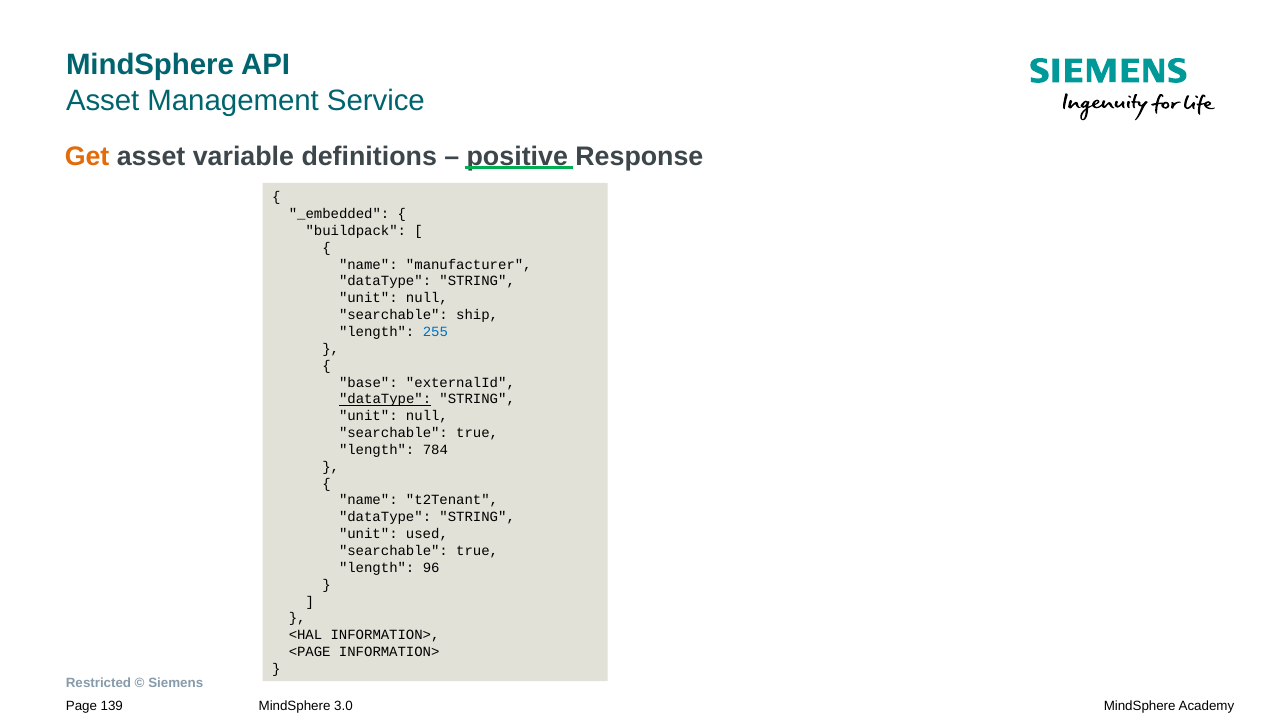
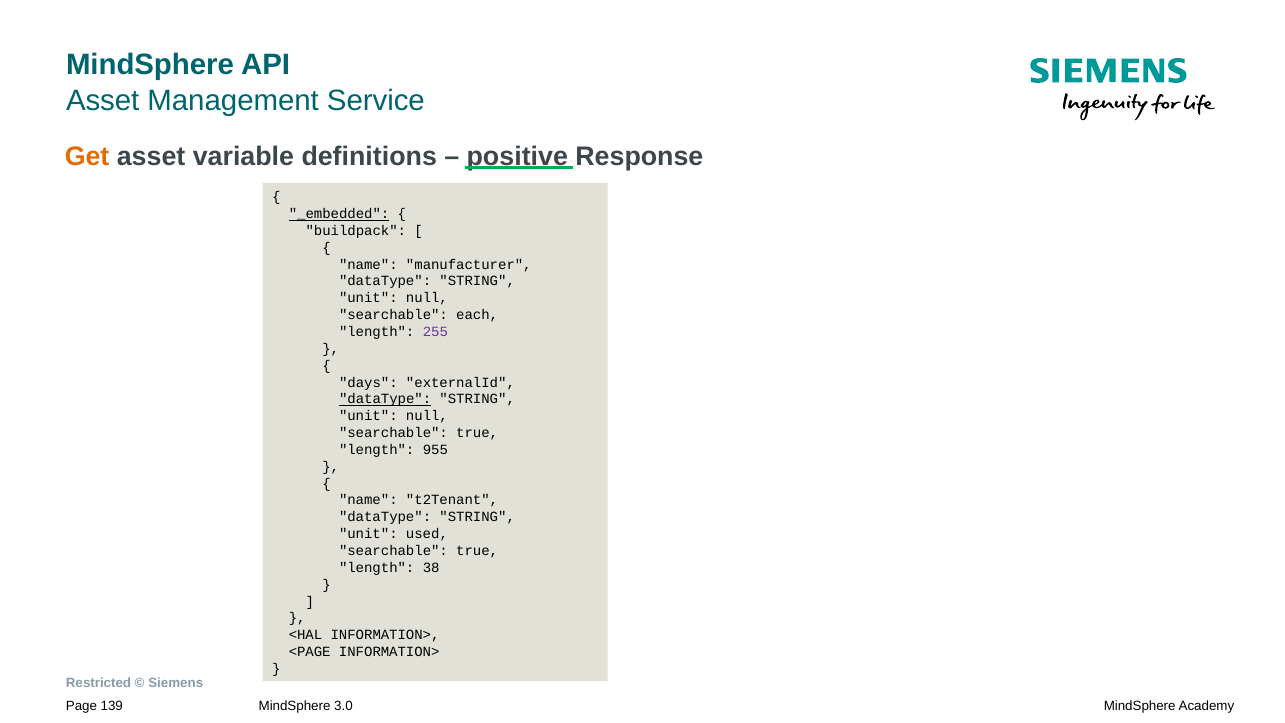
_embedded underline: none -> present
ship: ship -> each
255 colour: blue -> purple
base: base -> days
784: 784 -> 955
96: 96 -> 38
